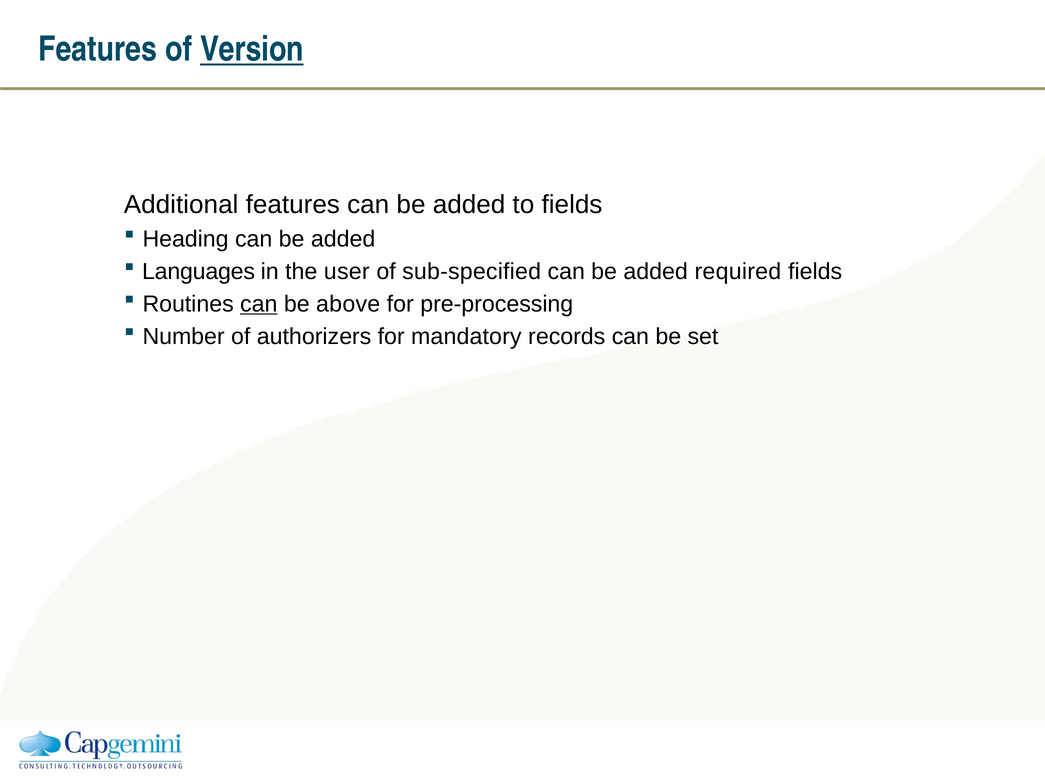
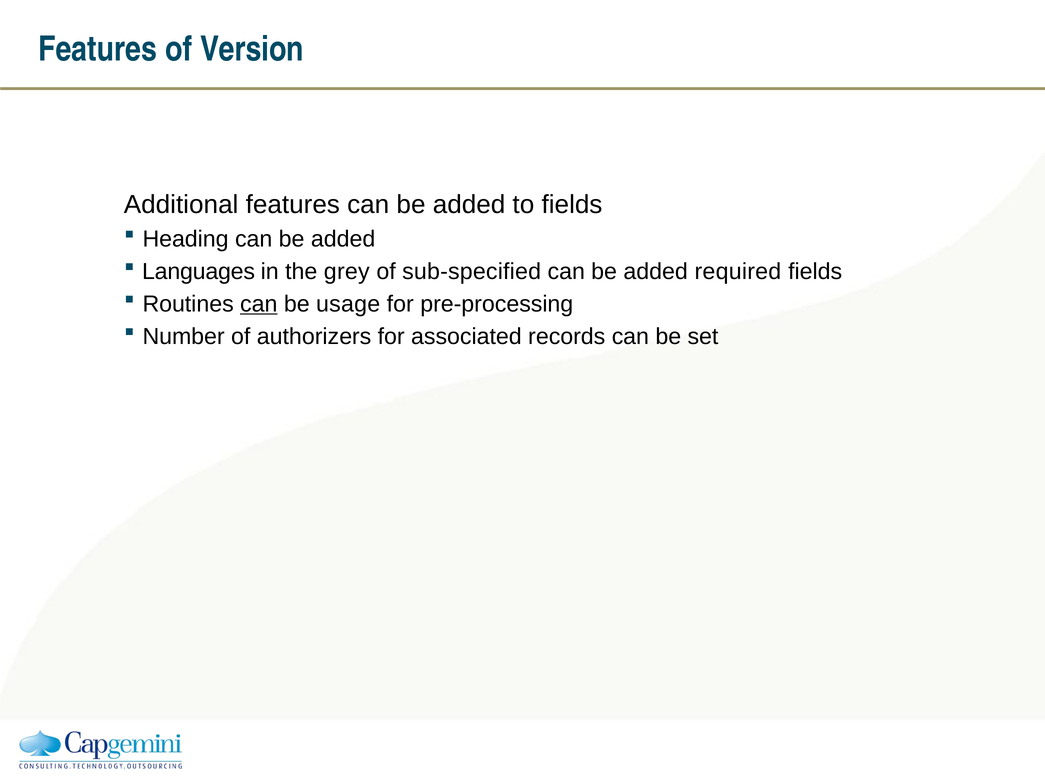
Version underline: present -> none
user: user -> grey
above: above -> usage
mandatory: mandatory -> associated
